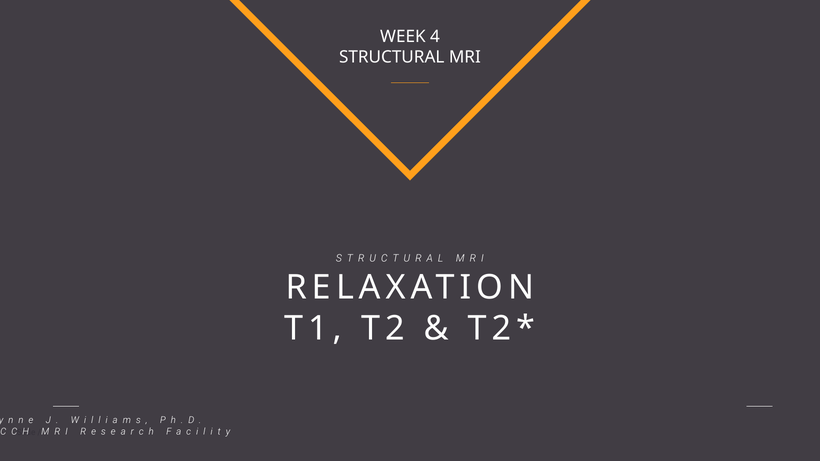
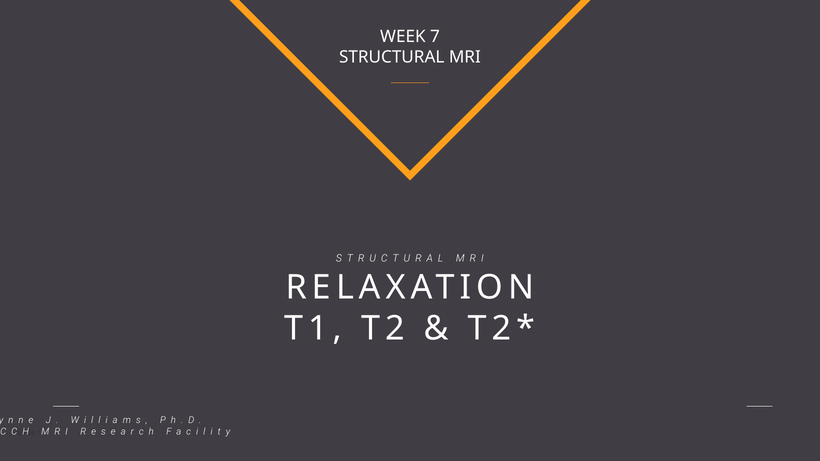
4: 4 -> 7
